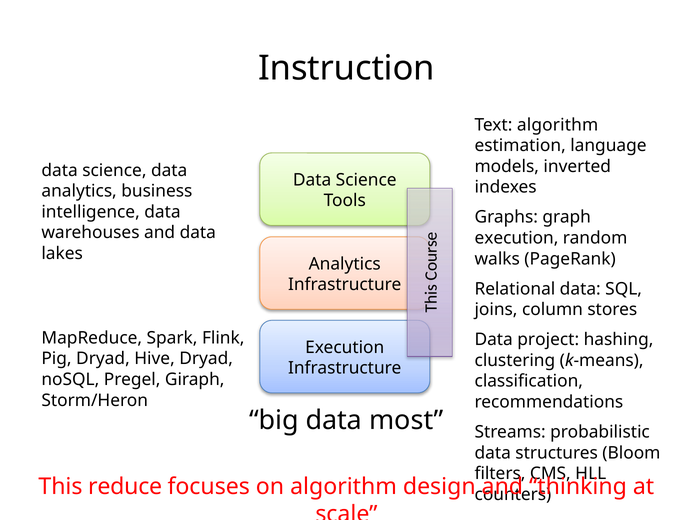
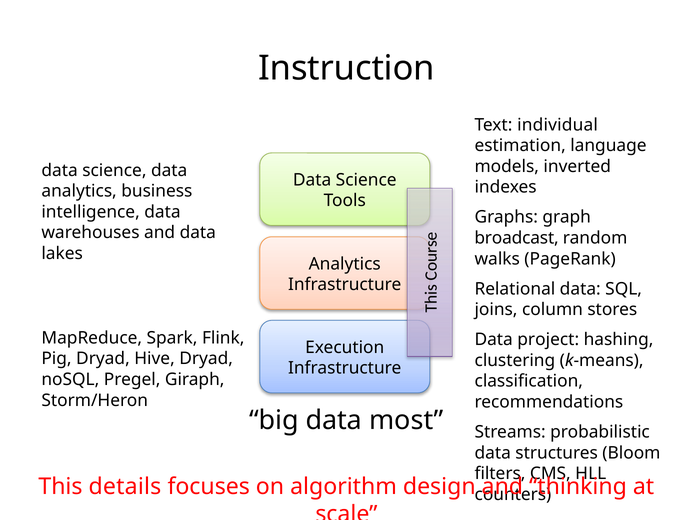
Text algorithm: algorithm -> individual
execution at (516, 238): execution -> broadcast
reduce: reduce -> details
